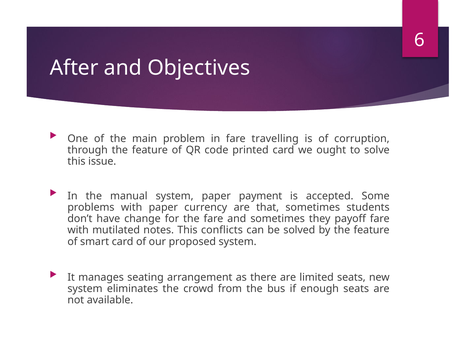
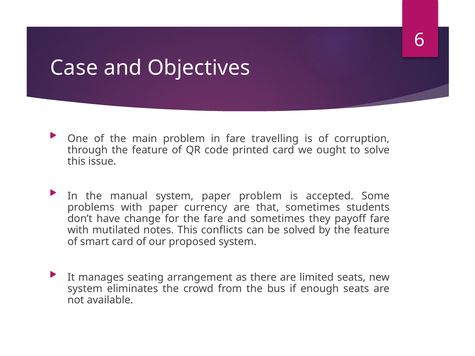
After: After -> Case
paper payment: payment -> problem
